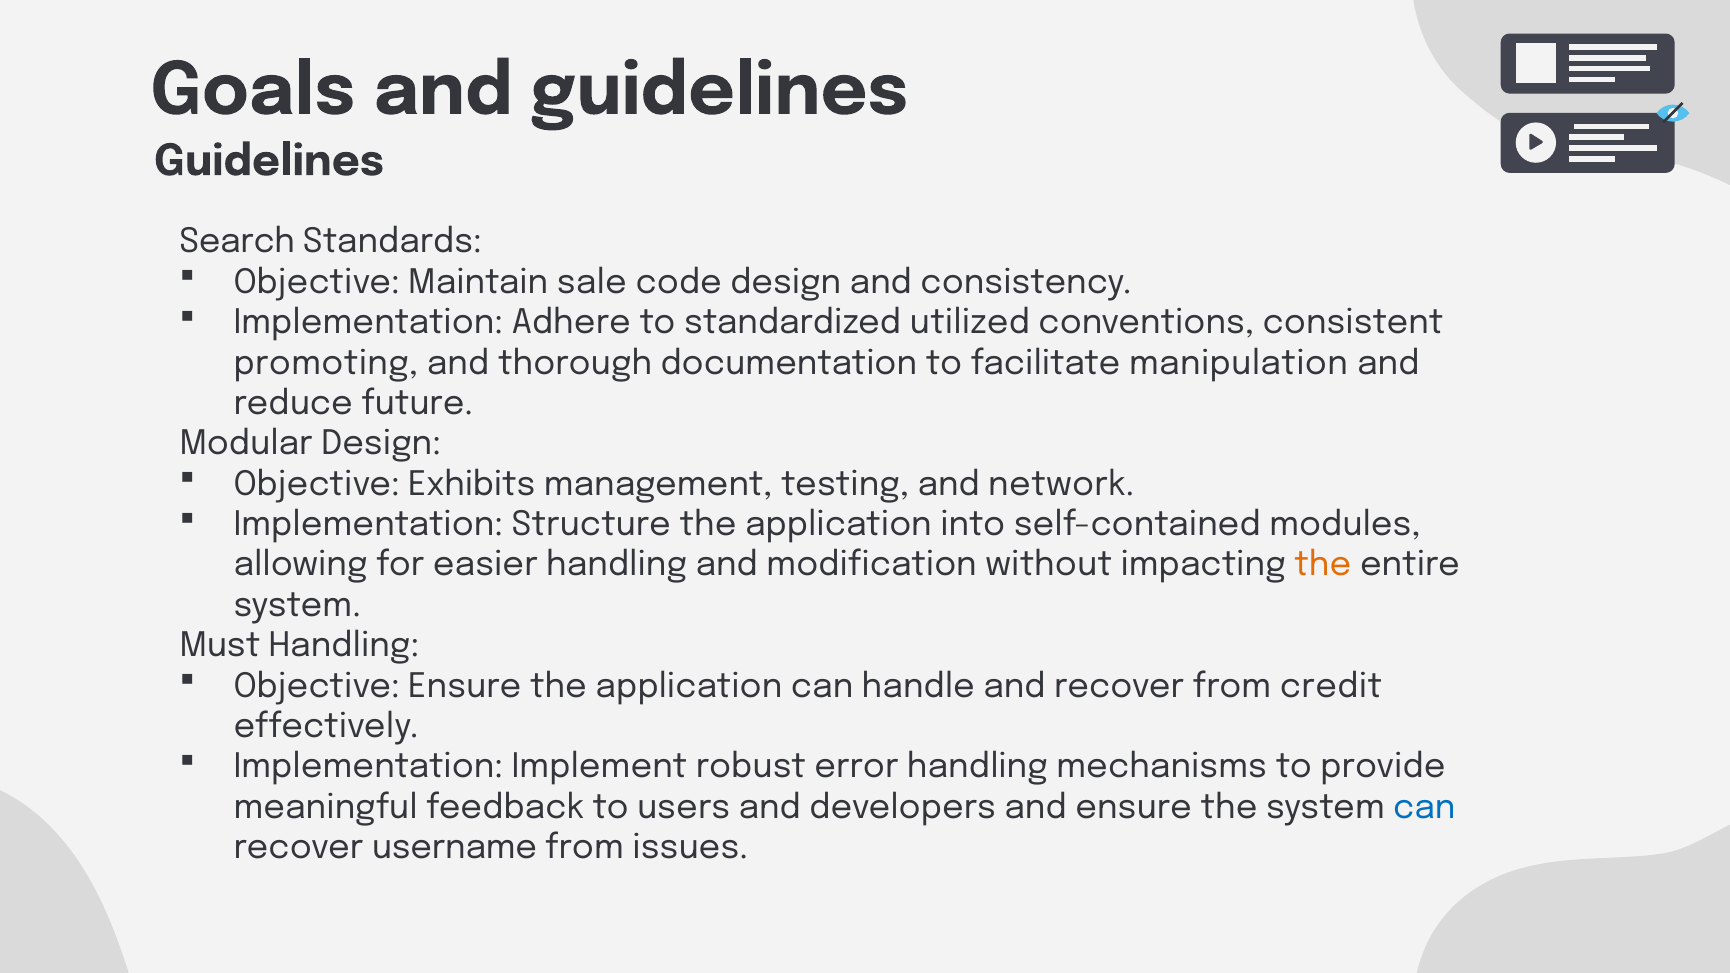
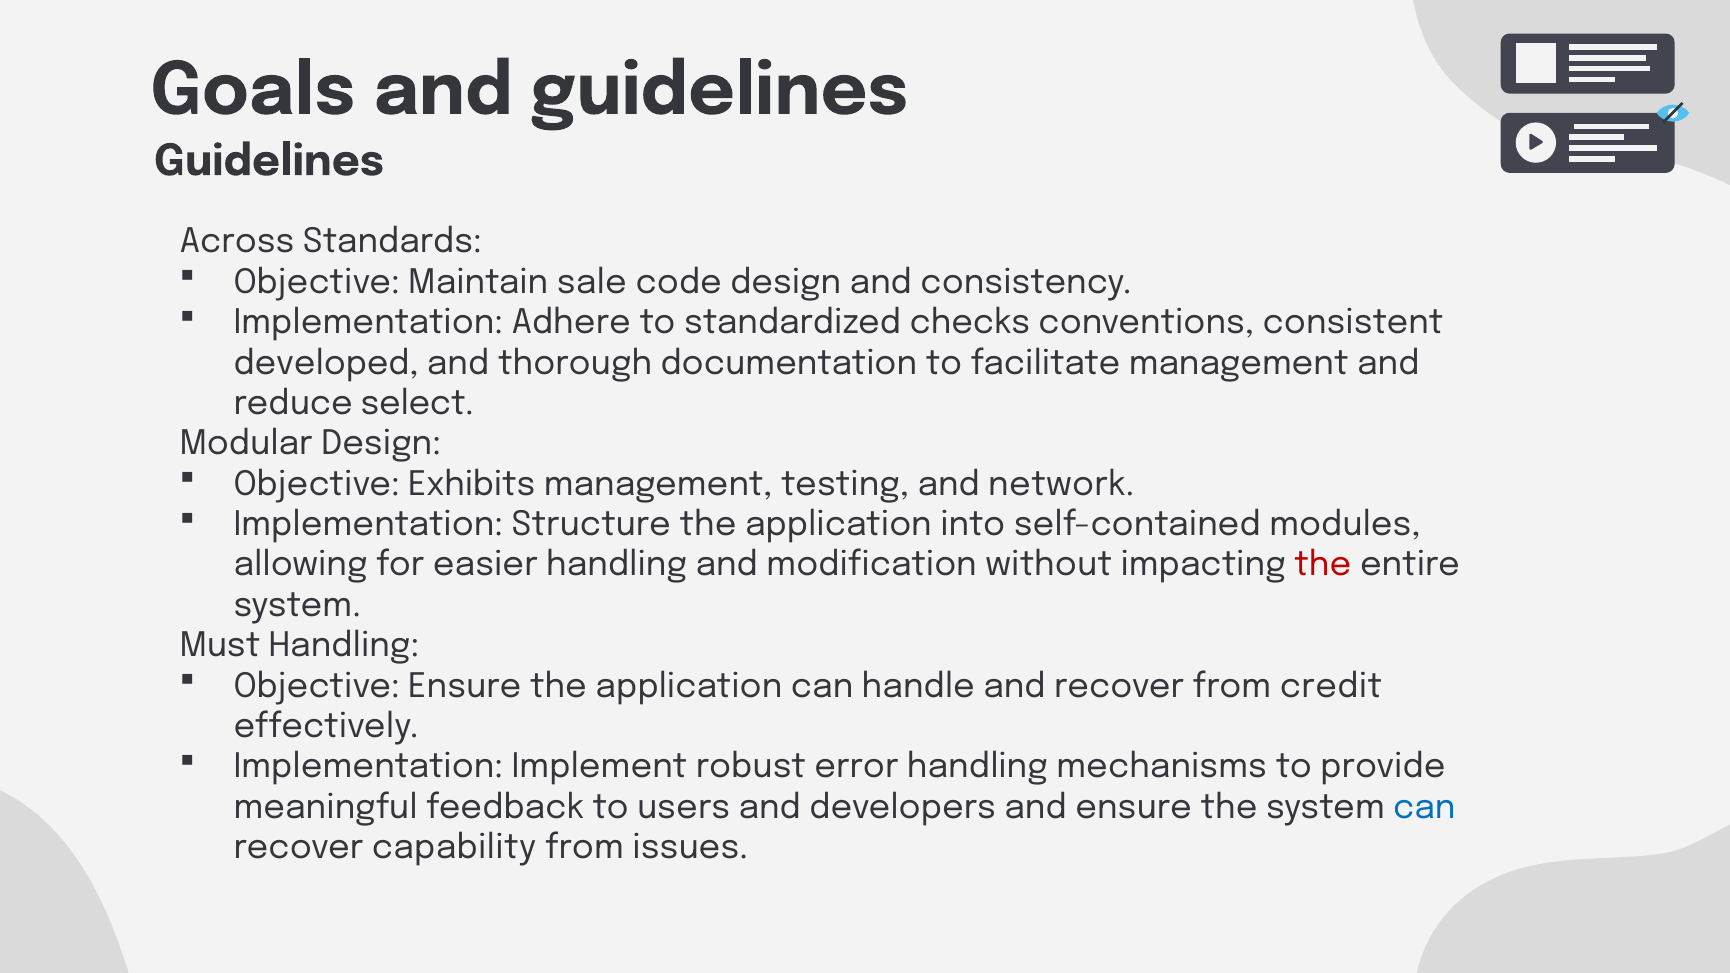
Search: Search -> Across
utilized: utilized -> checks
promoting: promoting -> developed
facilitate manipulation: manipulation -> management
future: future -> select
the at (1323, 565) colour: orange -> red
username: username -> capability
